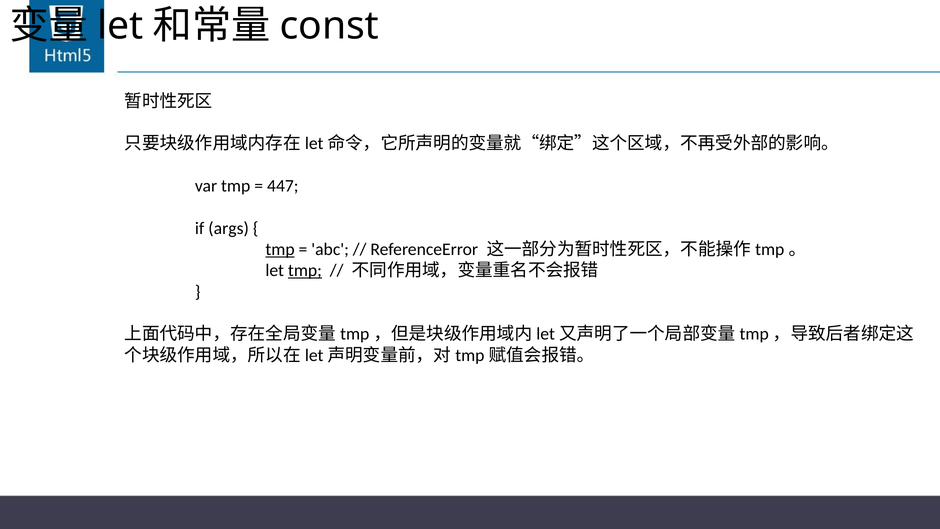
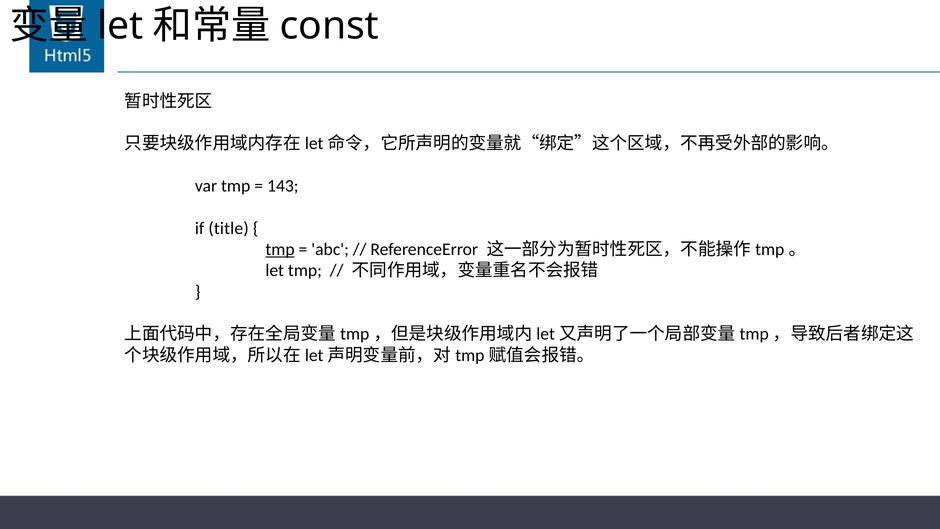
447: 447 -> 143
args: args -> title
tmp at (305, 270) underline: present -> none
